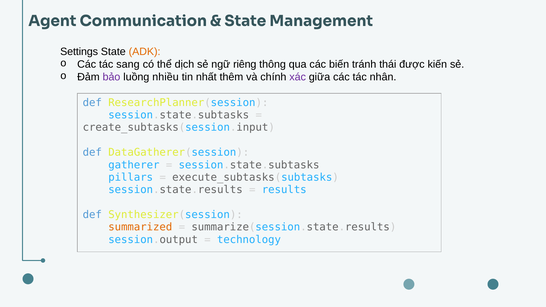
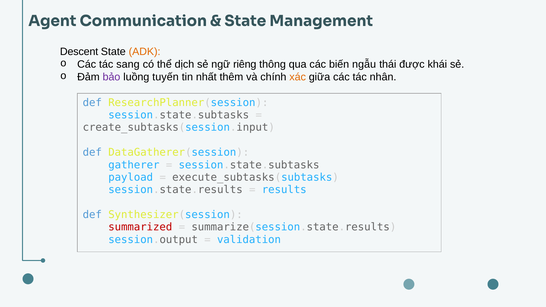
Settings: Settings -> Descent
tránh: tránh -> ngẫu
kiến: kiến -> khái
nhiều: nhiều -> tuyến
xác colour: purple -> orange
pillars: pillars -> payload
summarized colour: orange -> red
technology: technology -> validation
